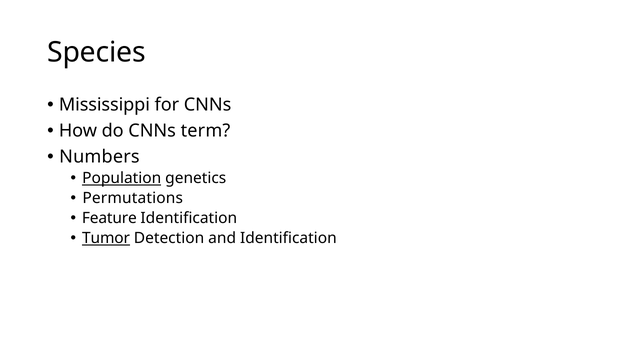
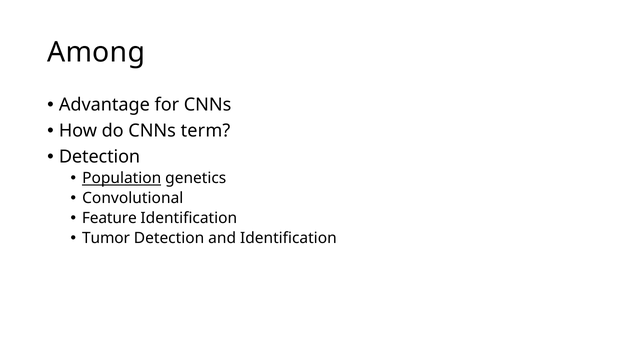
Species: Species -> Among
Mississippi: Mississippi -> Advantage
Numbers at (99, 157): Numbers -> Detection
Permutations: Permutations -> Convolutional
Tumor underline: present -> none
